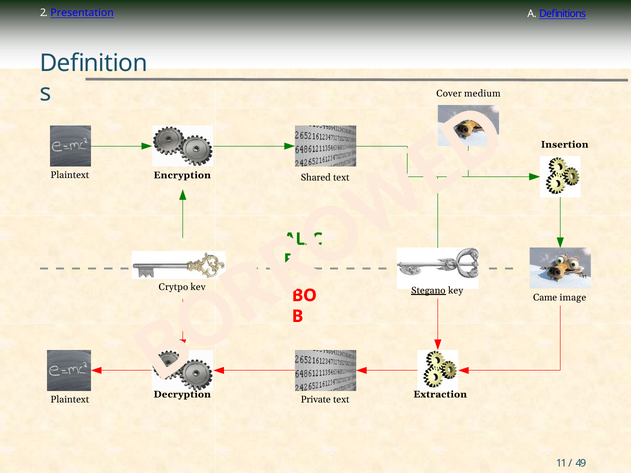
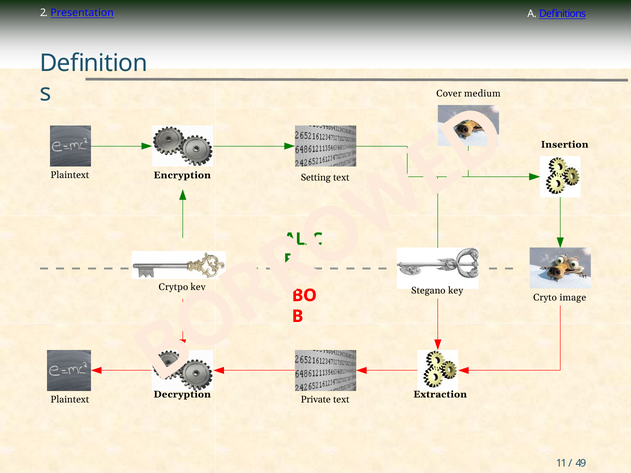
Shared: Shared -> Setting
Stegano underline: present -> none
Came: Came -> Cryto
